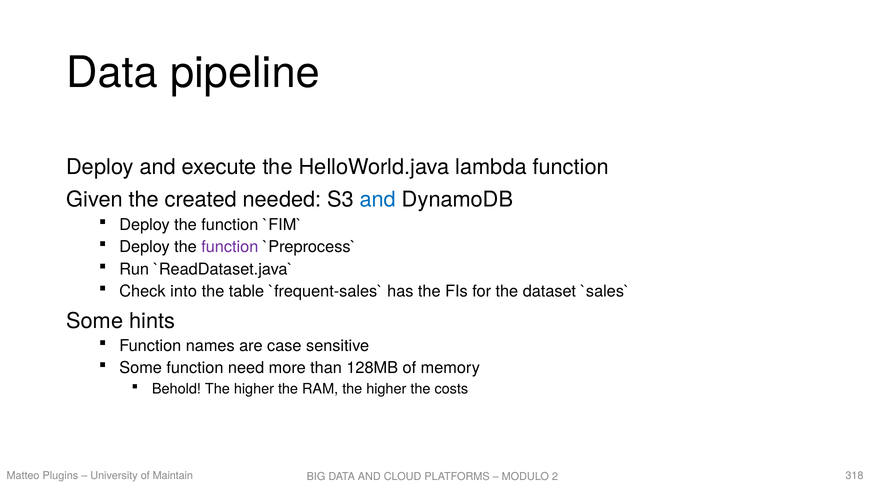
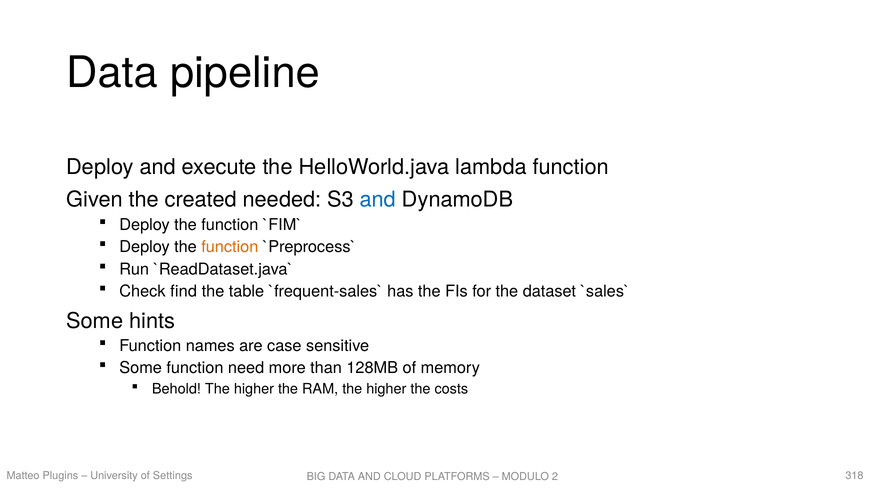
function at (230, 247) colour: purple -> orange
into: into -> find
Maintain: Maintain -> Settings
